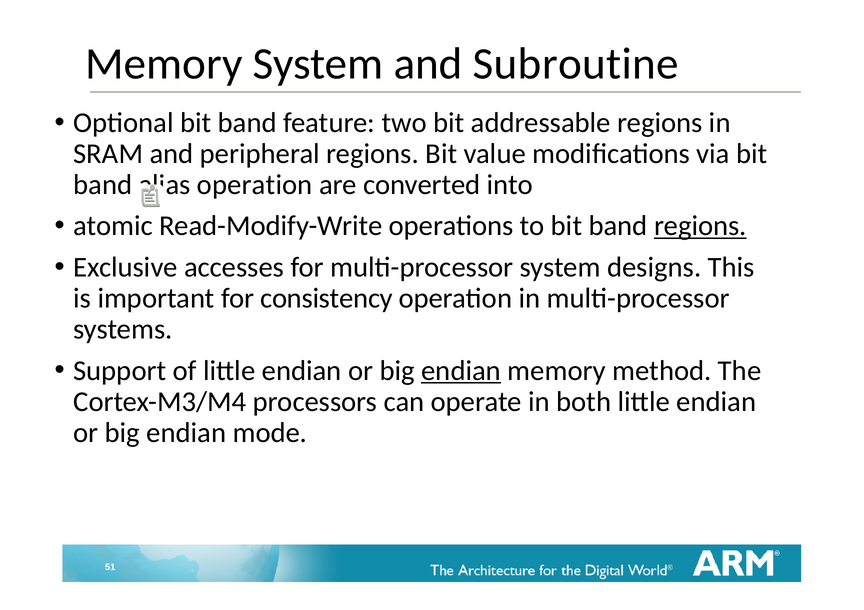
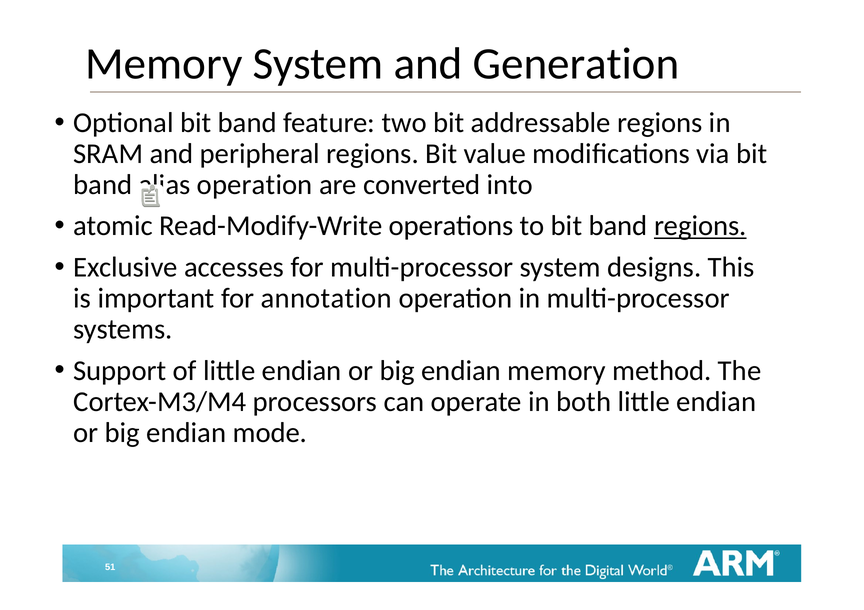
Subroutine: Subroutine -> Generation
consistency: consistency -> annotation
endian at (461, 371) underline: present -> none
